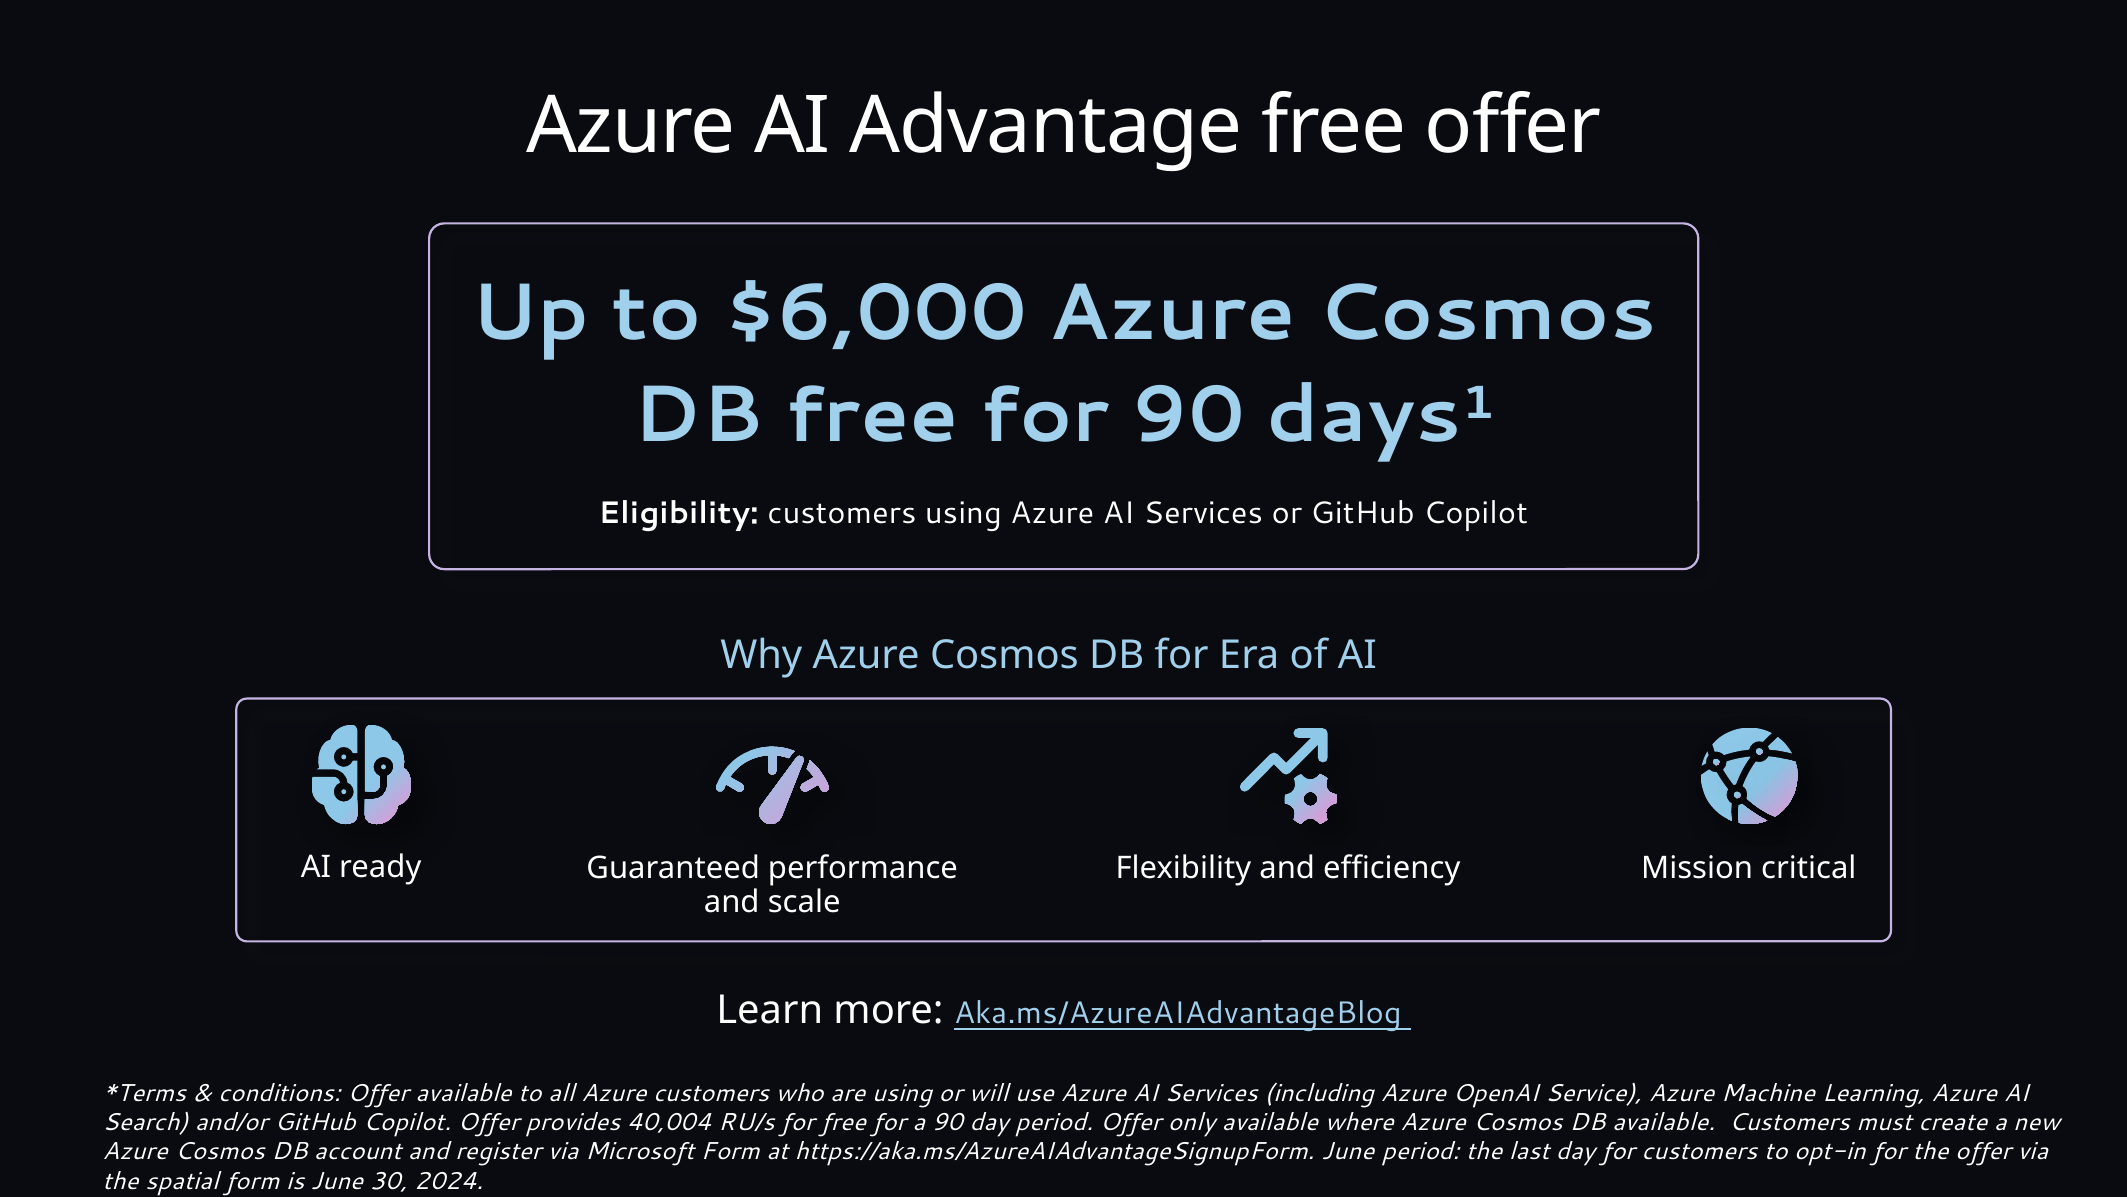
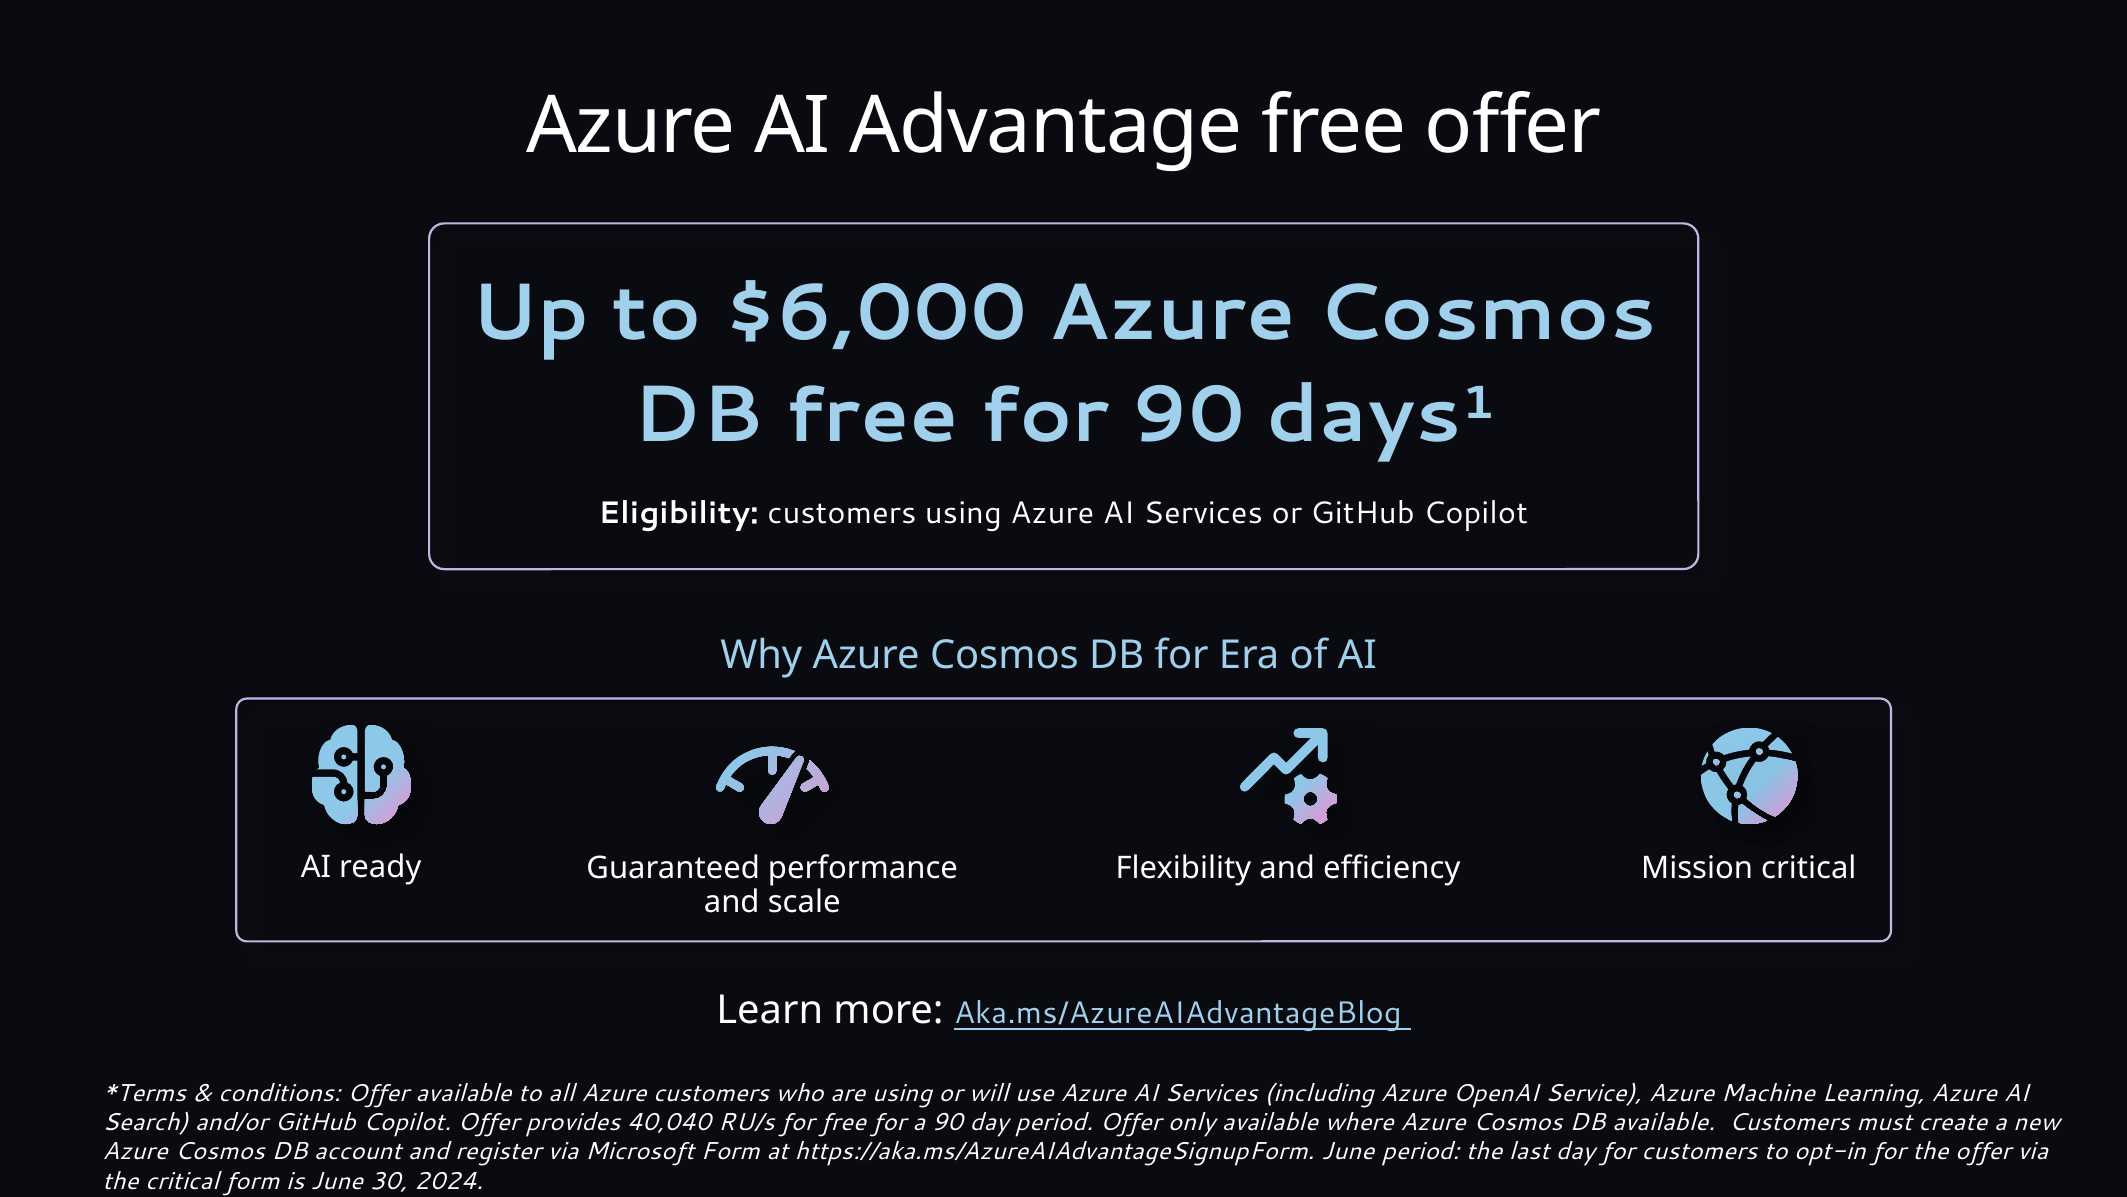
40,004: 40,004 -> 40,040
the spatial: spatial -> critical
